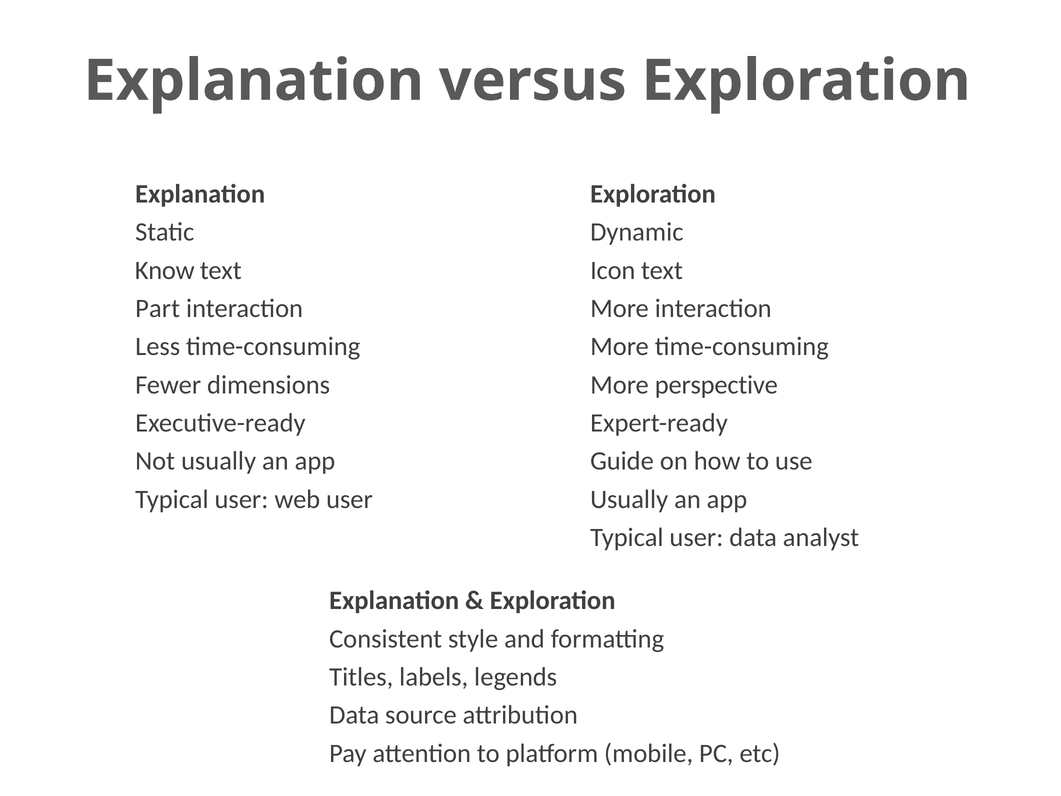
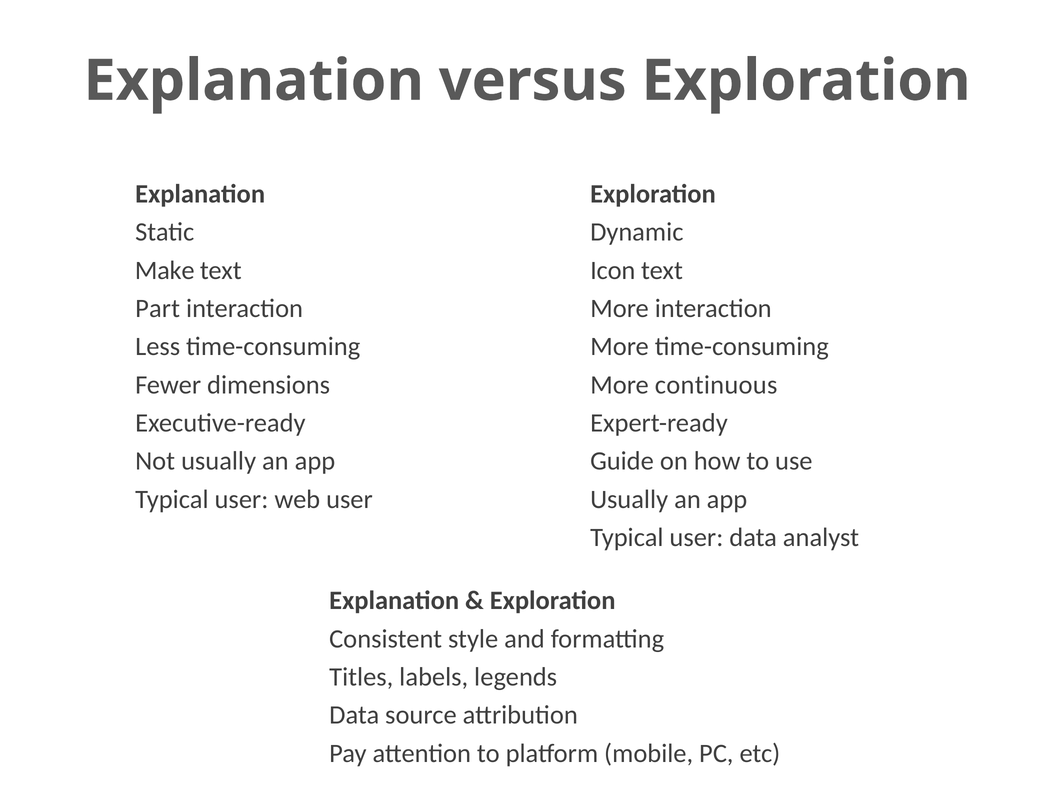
Know: Know -> Make
perspective: perspective -> continuous
